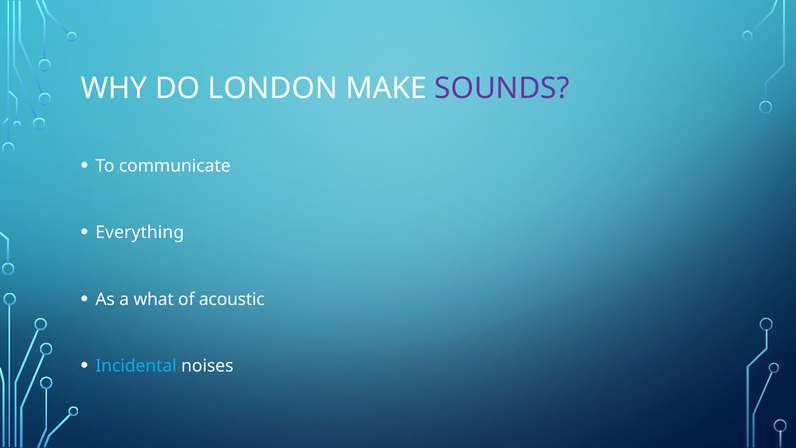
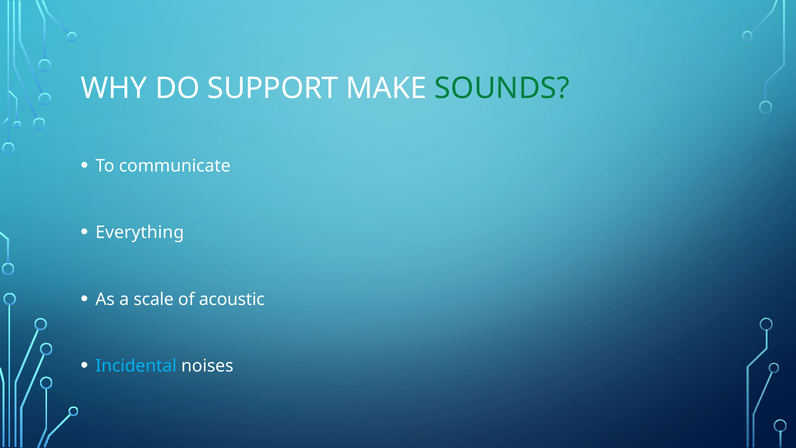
LONDON: LONDON -> SUPPORT
SOUNDS colour: purple -> green
what: what -> scale
